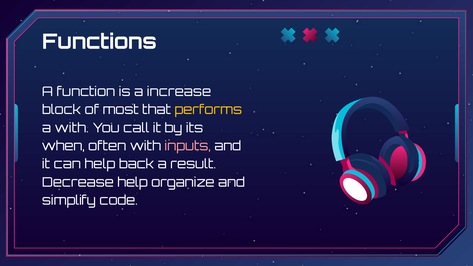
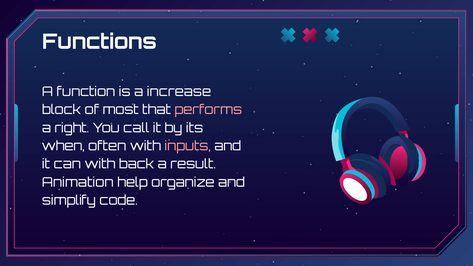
performs colour: yellow -> pink
a with: with -> right
can help: help -> with
Decrease: Decrease -> Animation
